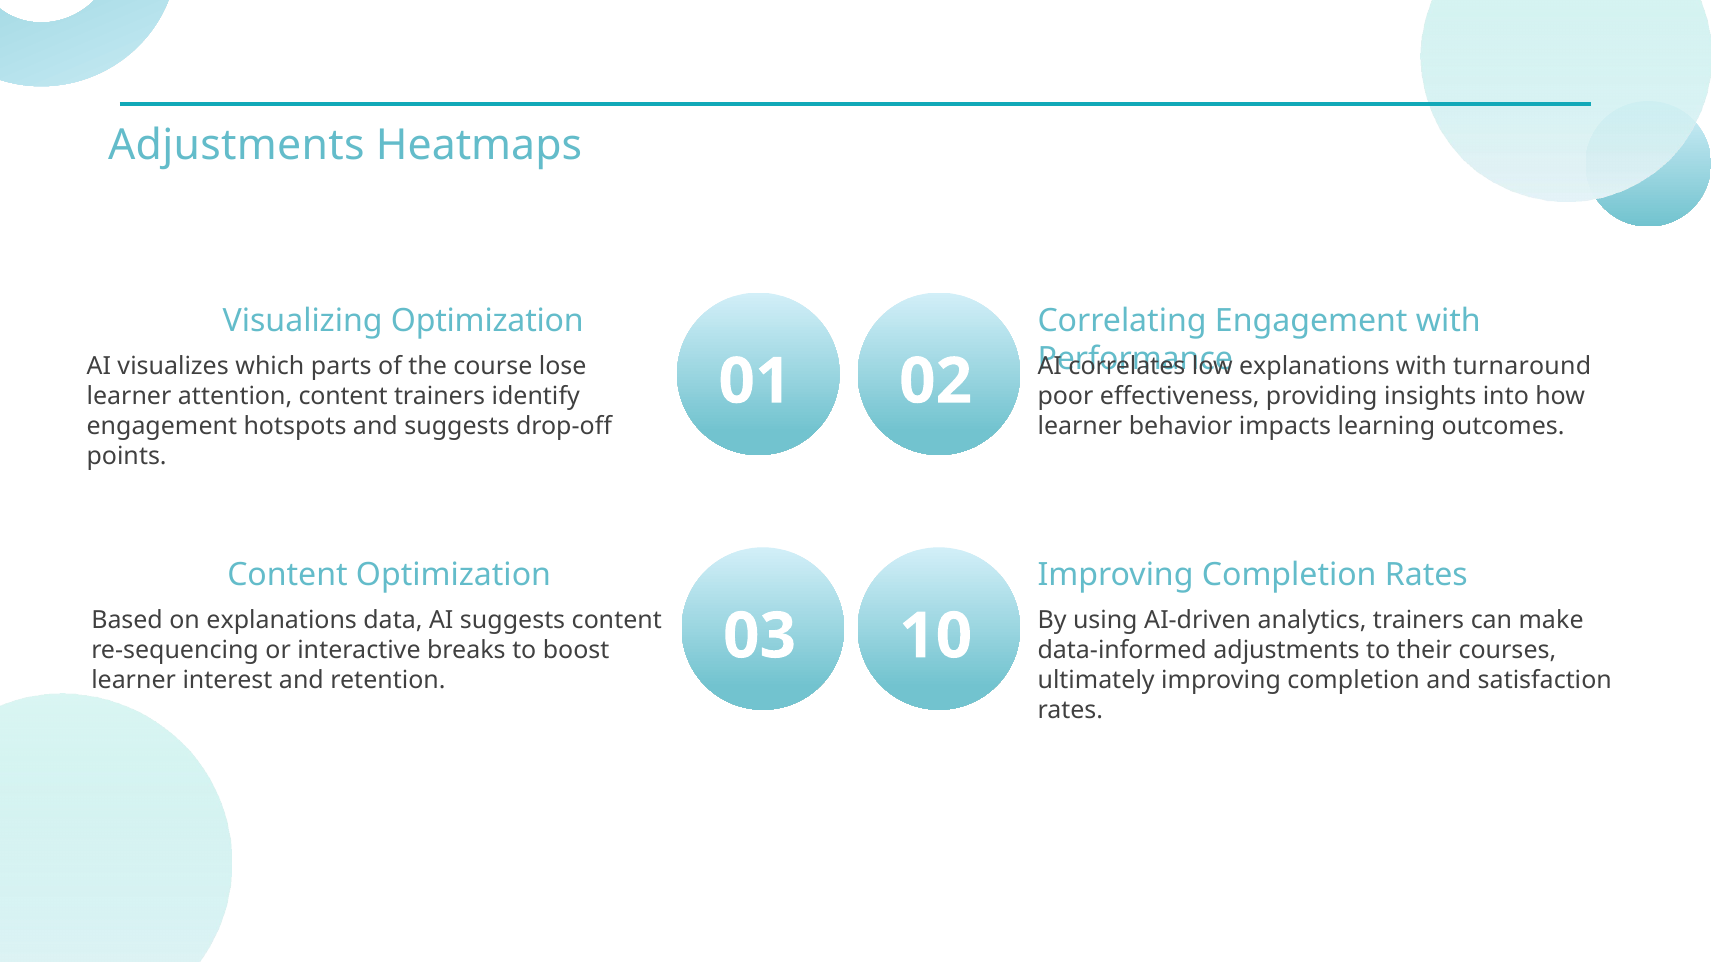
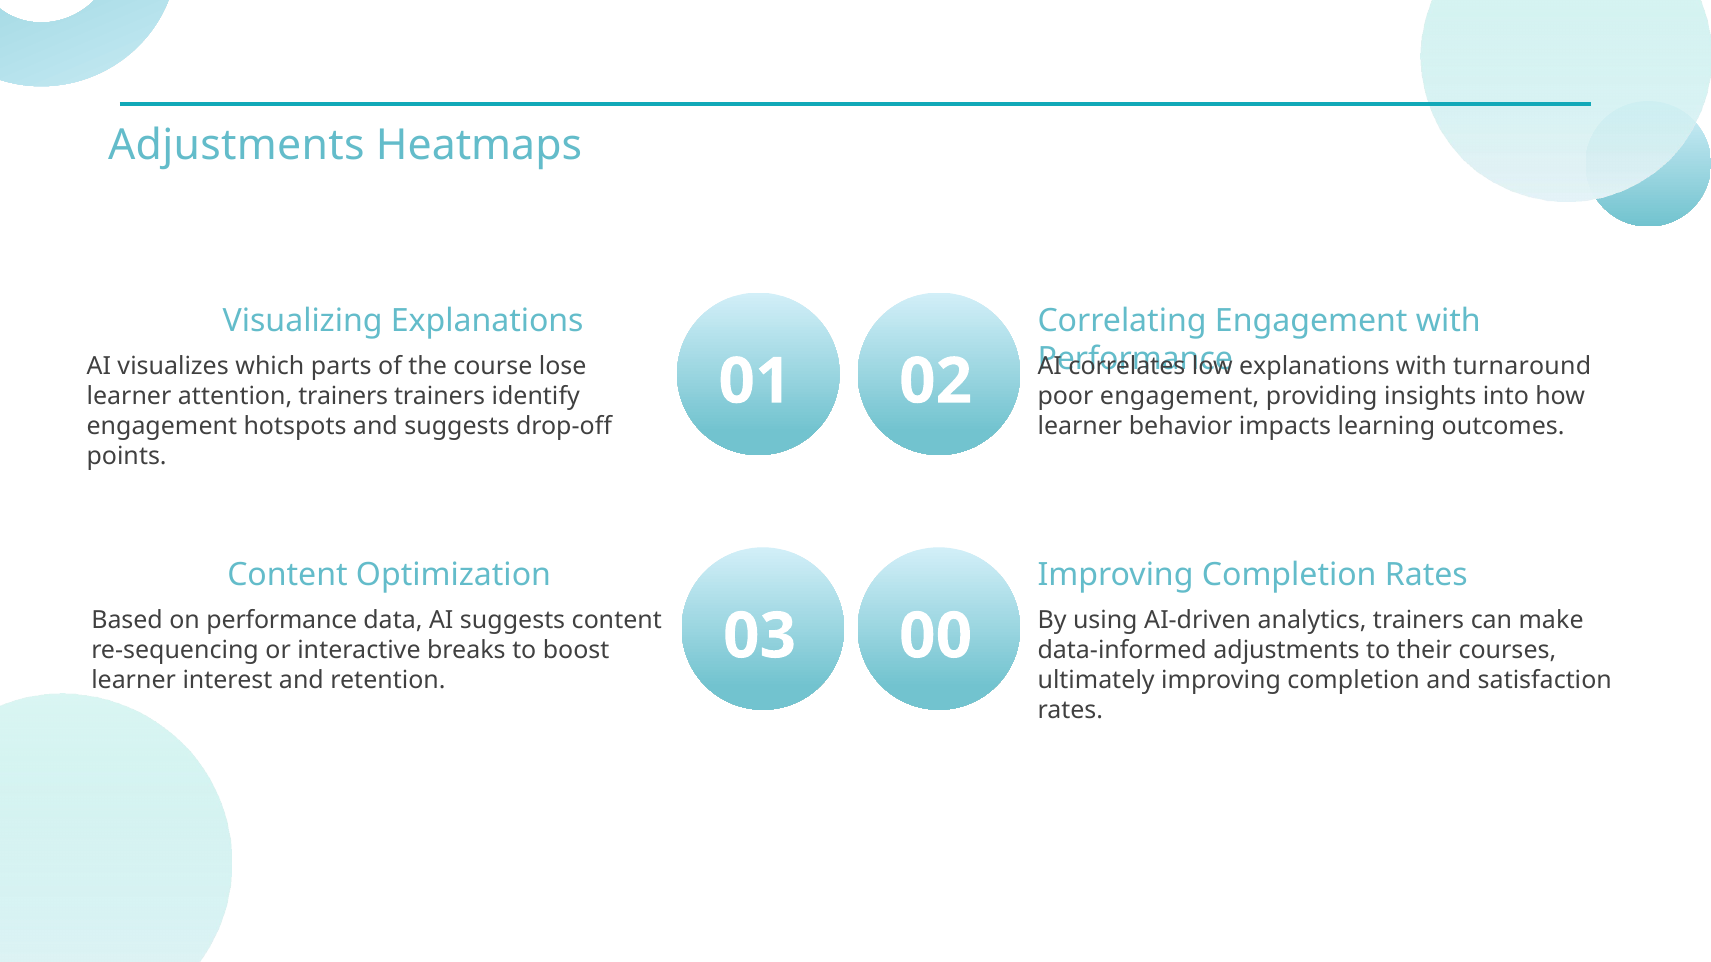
Visualizing Optimization: Optimization -> Explanations
attention content: content -> trainers
poor effectiveness: effectiveness -> engagement
on explanations: explanations -> performance
10: 10 -> 00
